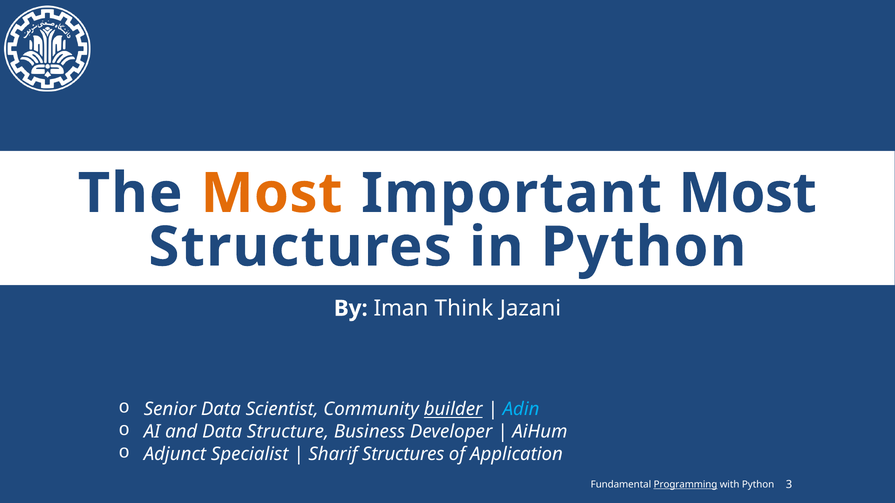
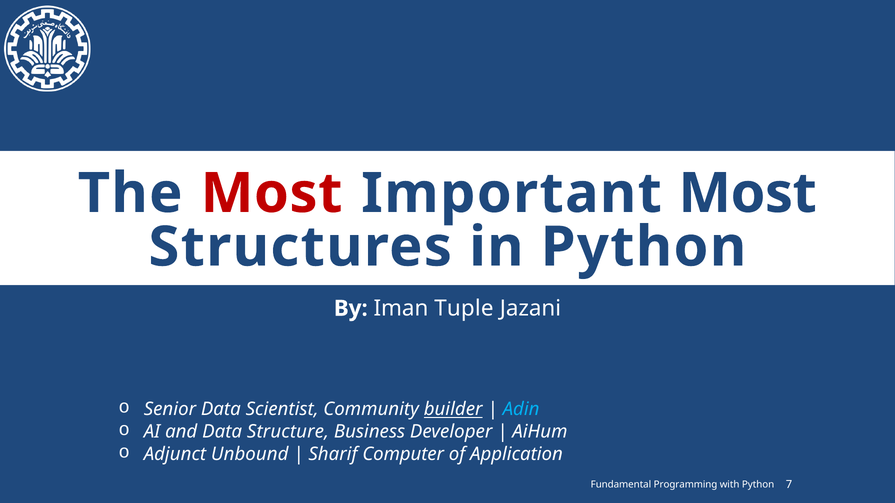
Most at (272, 194) colour: orange -> red
Think: Think -> Tuple
Specialist: Specialist -> Unbound
Sharif Structures: Structures -> Computer
Programming underline: present -> none
3: 3 -> 7
